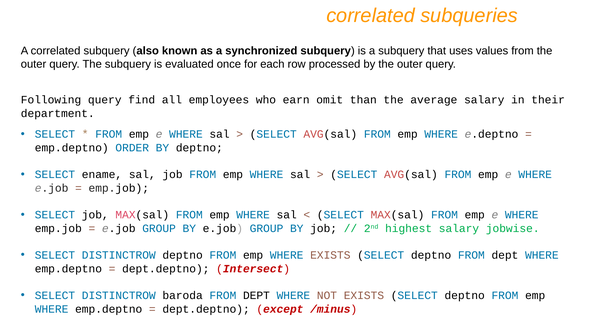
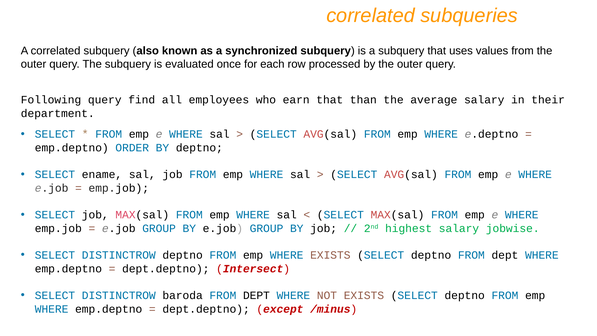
earn omit: omit -> that
